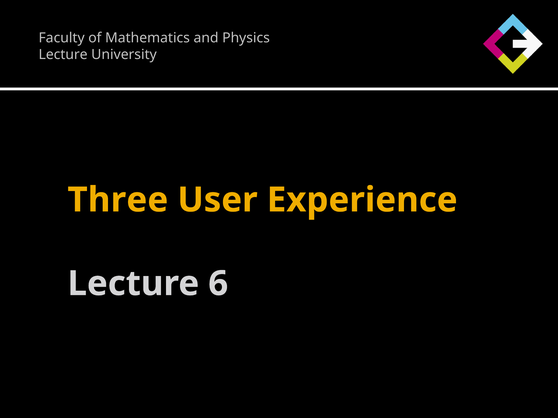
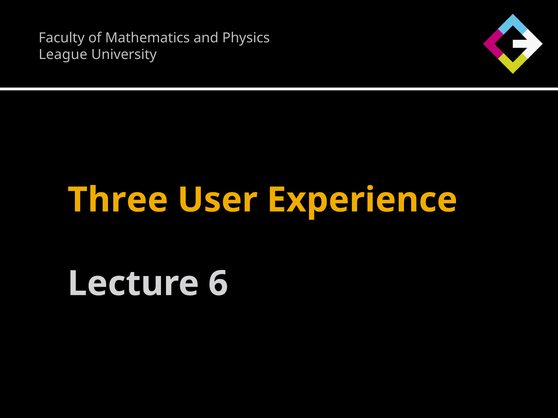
Lecture at (63, 55): Lecture -> League
